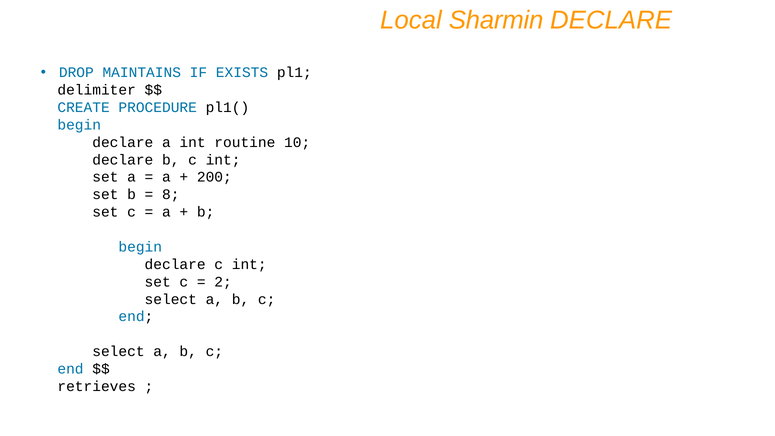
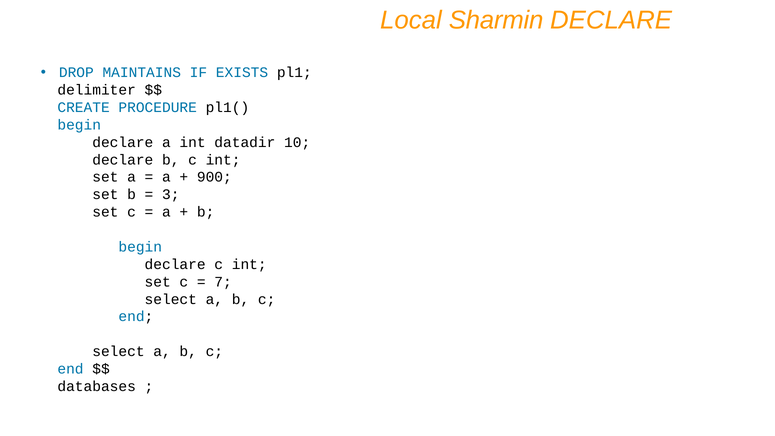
routine: routine -> datadir
200: 200 -> 900
8: 8 -> 3
2: 2 -> 7
retrieves: retrieves -> databases
